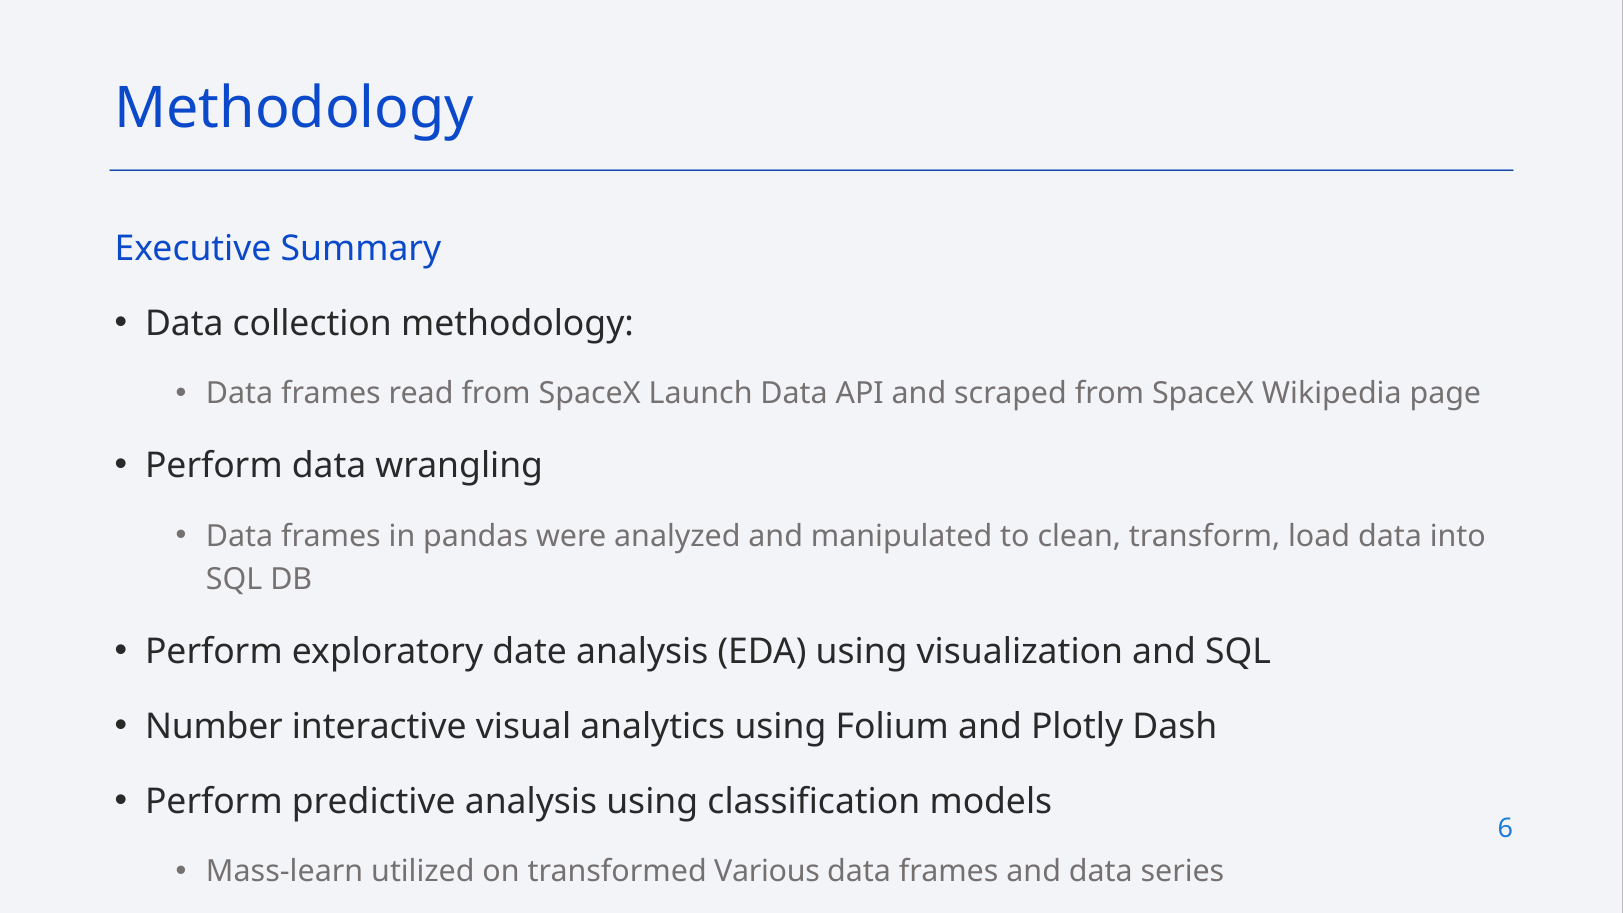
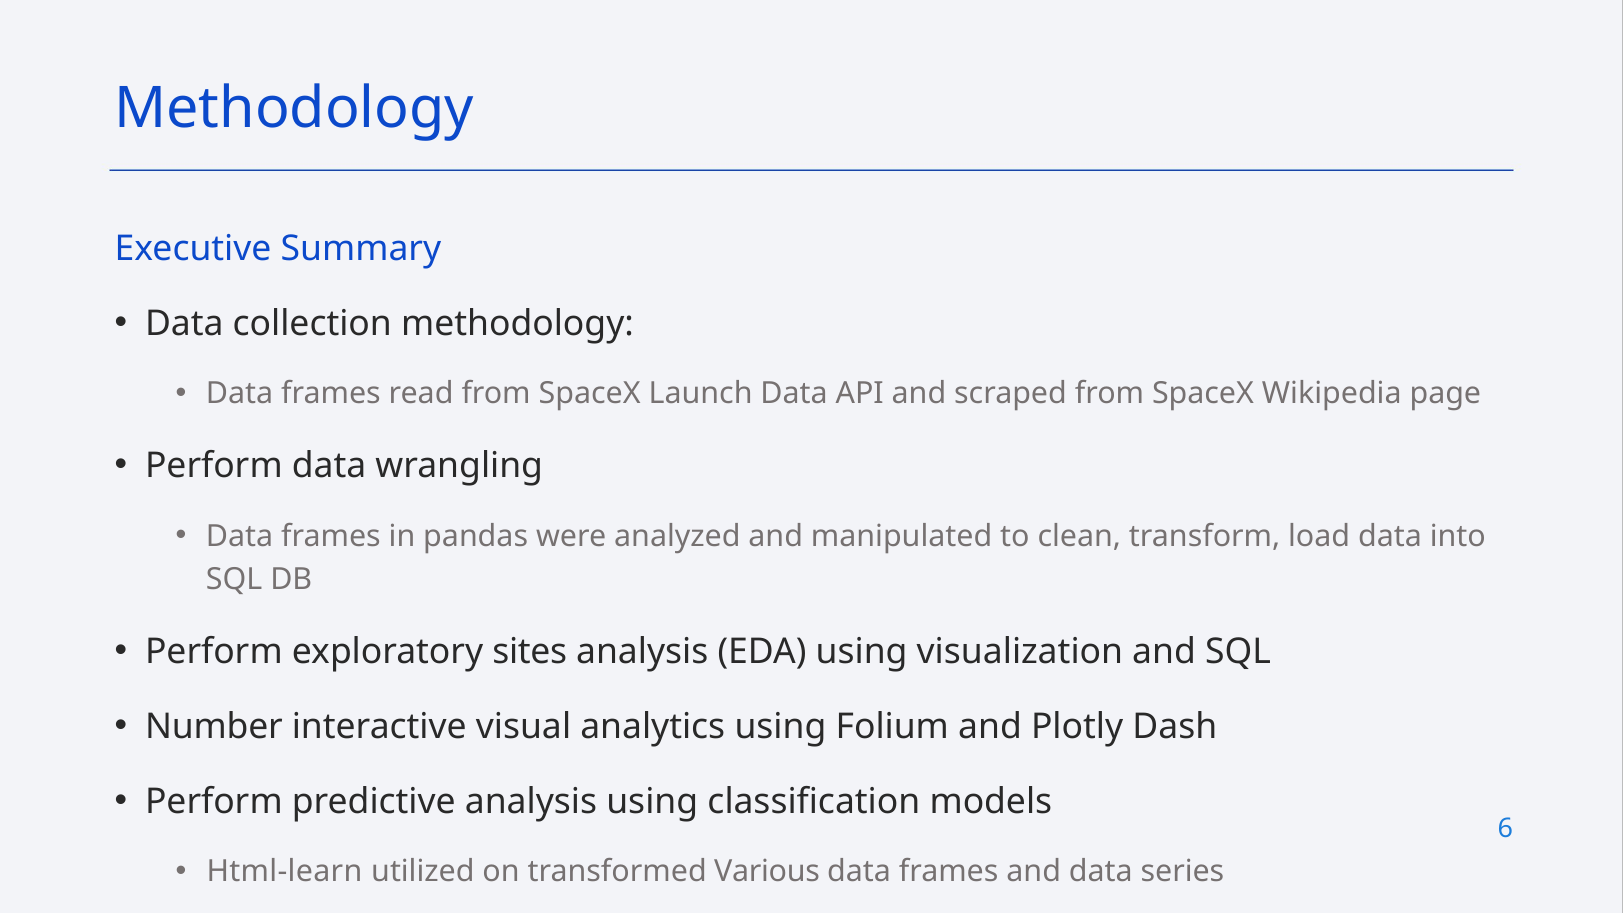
date: date -> sites
Mass-learn: Mass-learn -> Html-learn
